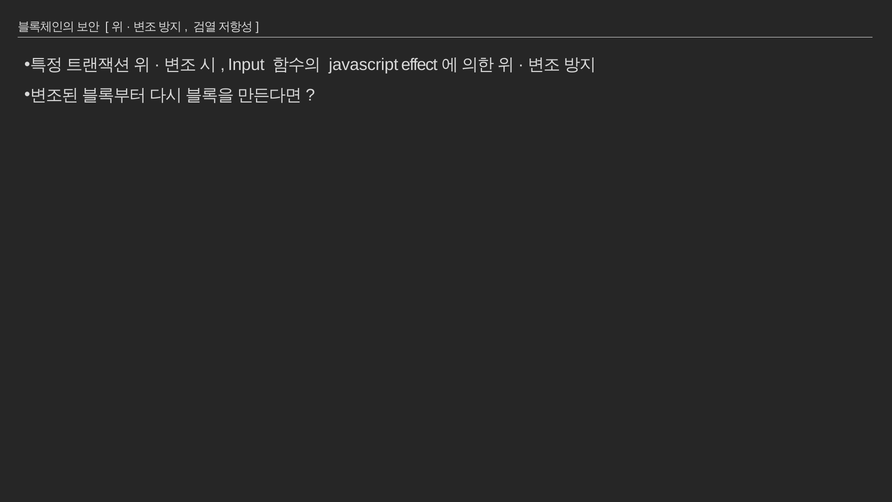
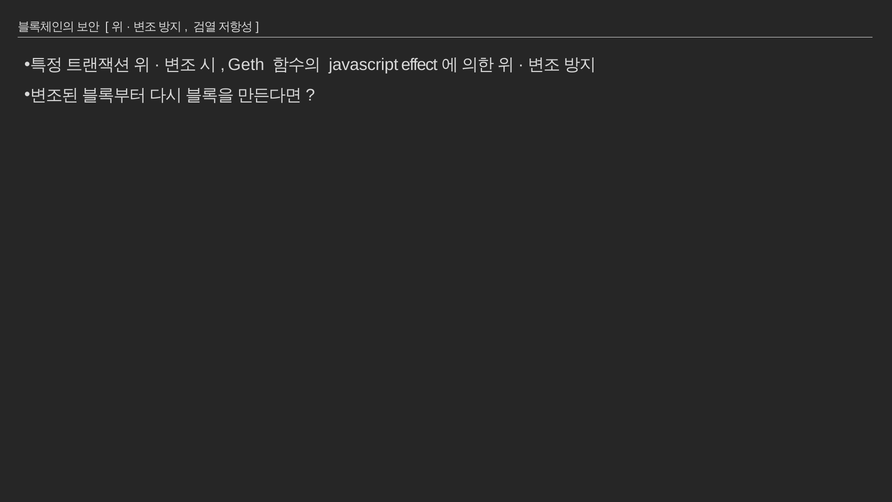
Input: Input -> Geth
